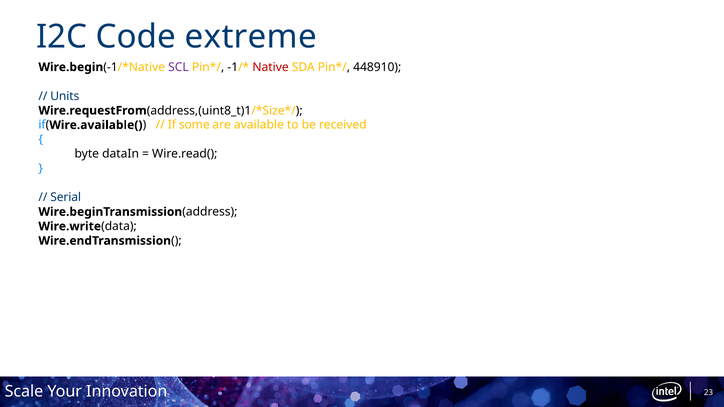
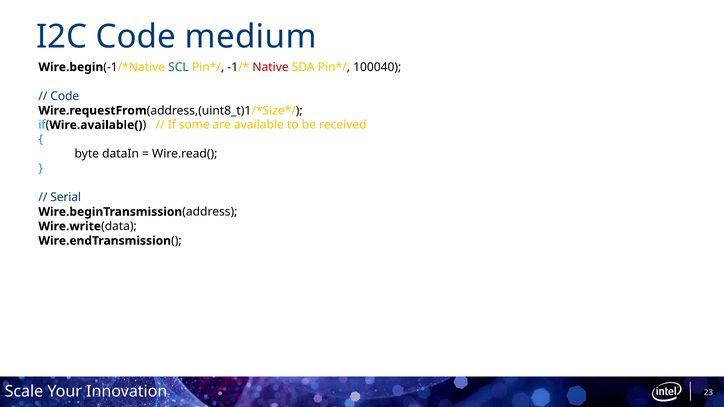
extreme: extreme -> medium
SCL colour: purple -> green
448910: 448910 -> 100040
Units at (65, 96): Units -> Code
